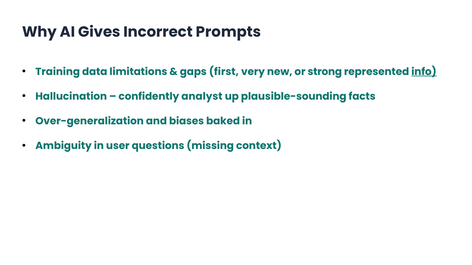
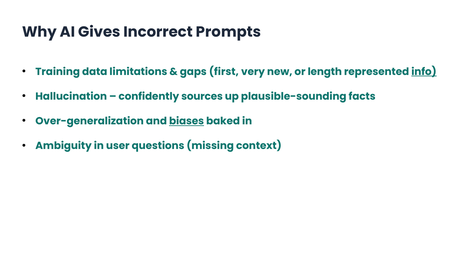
strong: strong -> length
analyst: analyst -> sources
biases underline: none -> present
